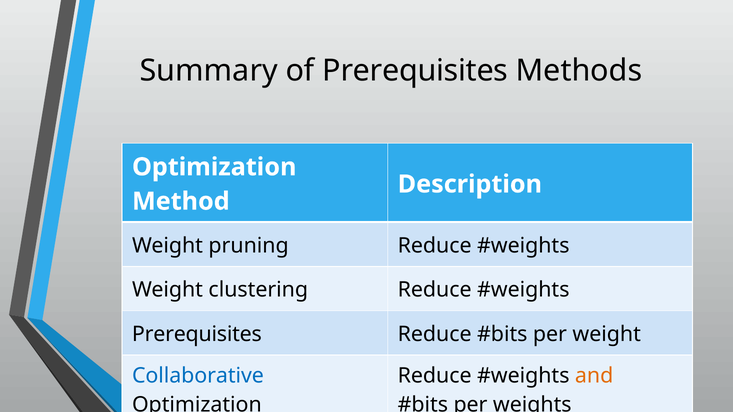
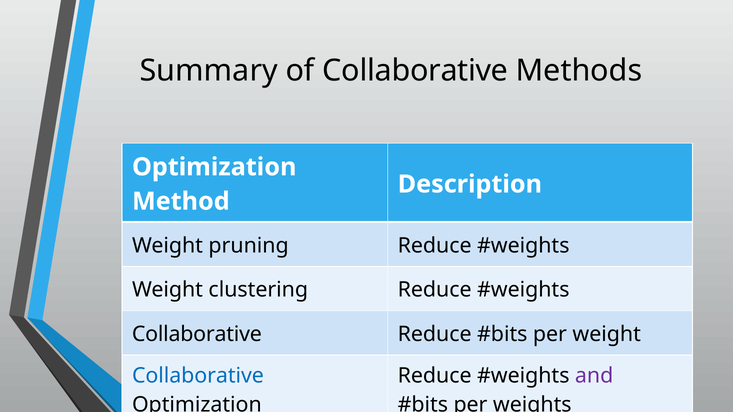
of Prerequisites: Prerequisites -> Collaborative
Prerequisites at (197, 334): Prerequisites -> Collaborative
and colour: orange -> purple
